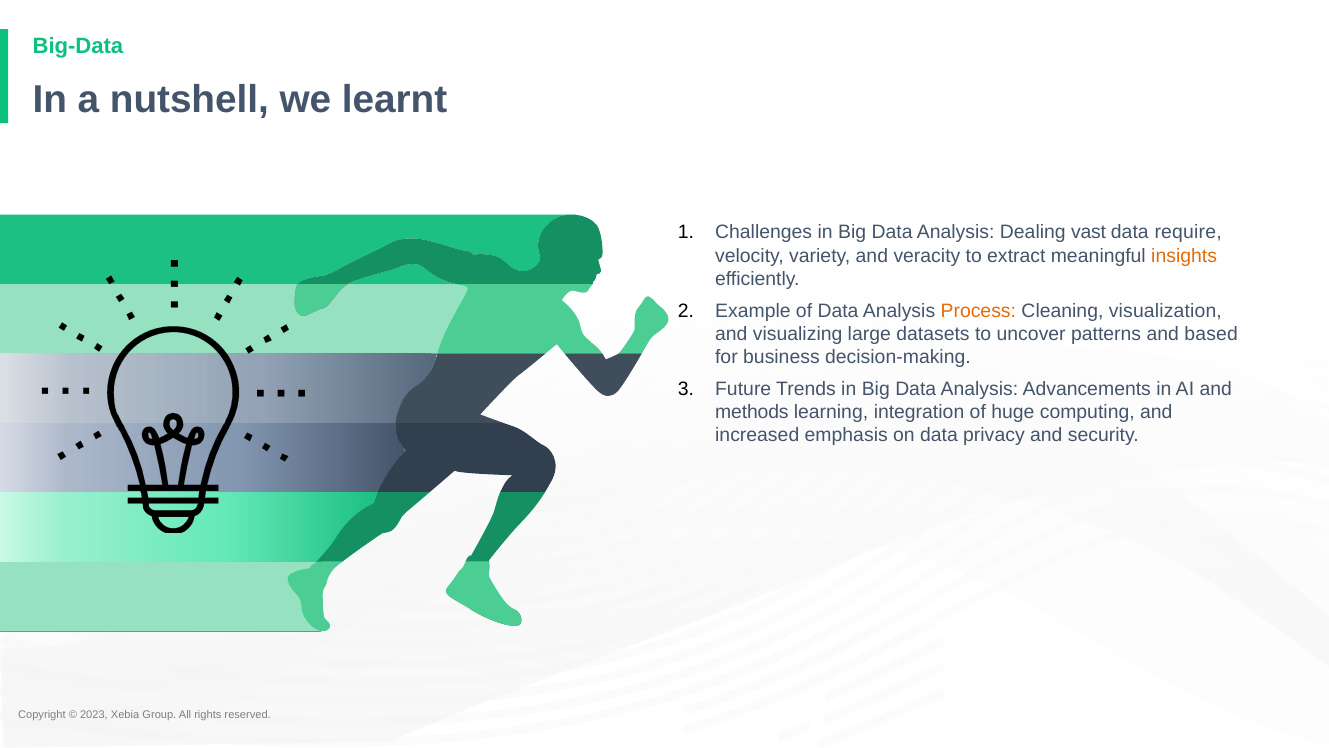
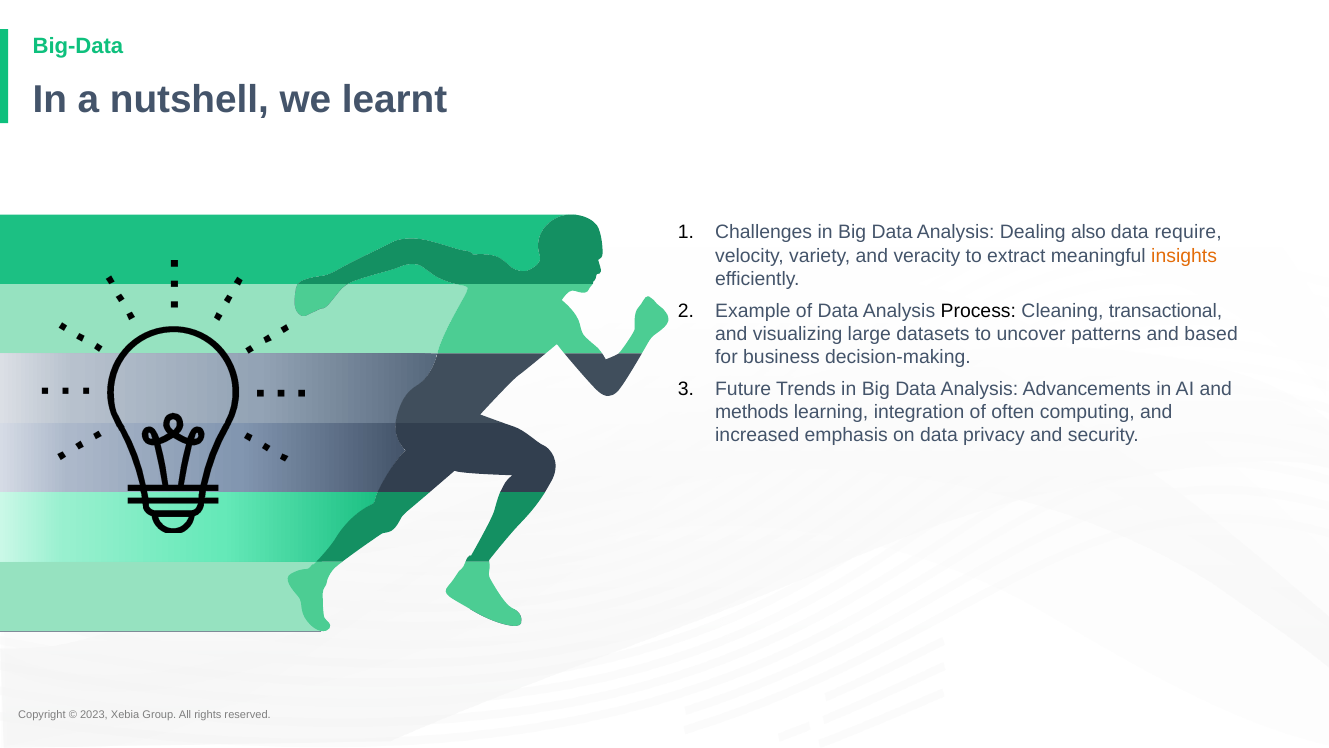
vast: vast -> also
Process colour: orange -> black
visualization: visualization -> transactional
huge: huge -> often
